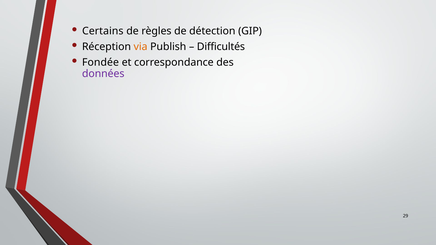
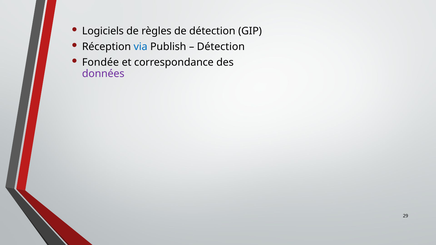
Certains: Certains -> Logiciels
via colour: orange -> blue
Difficultés at (221, 47): Difficultés -> Détection
